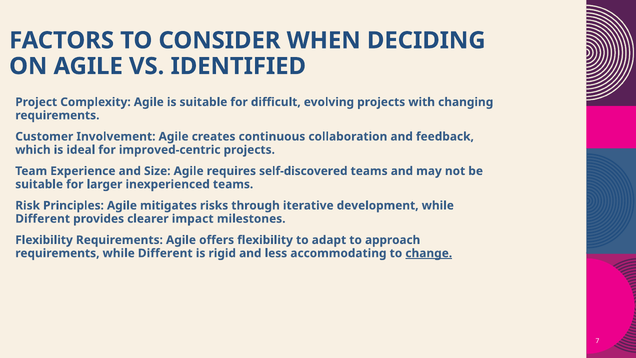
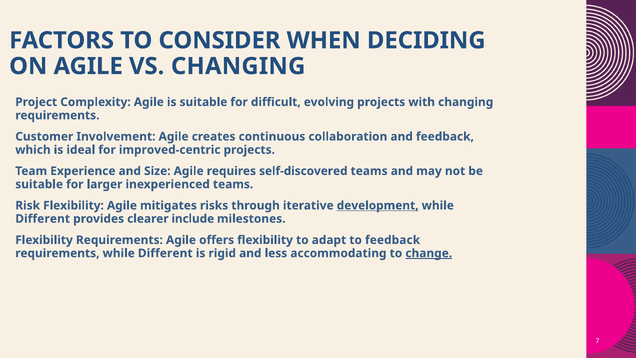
VS IDENTIFIED: IDENTIFIED -> CHANGING
Risk Principles: Principles -> Flexibility
development underline: none -> present
impact: impact -> include
to approach: approach -> feedback
